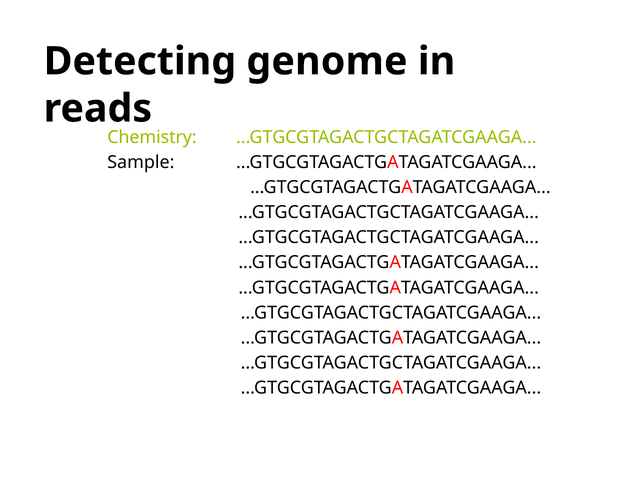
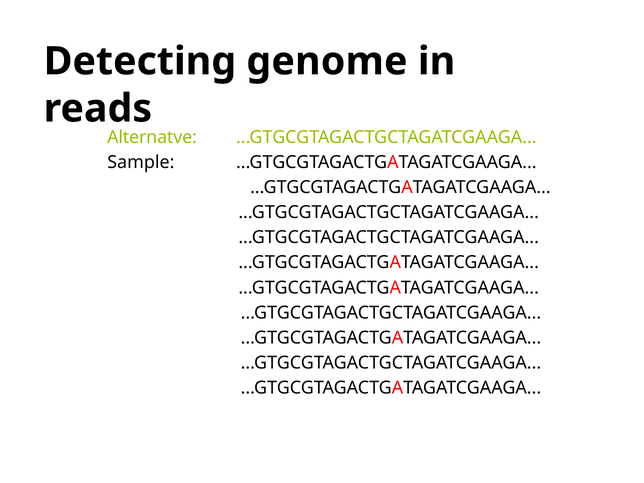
Chemistry: Chemistry -> Alternatve
